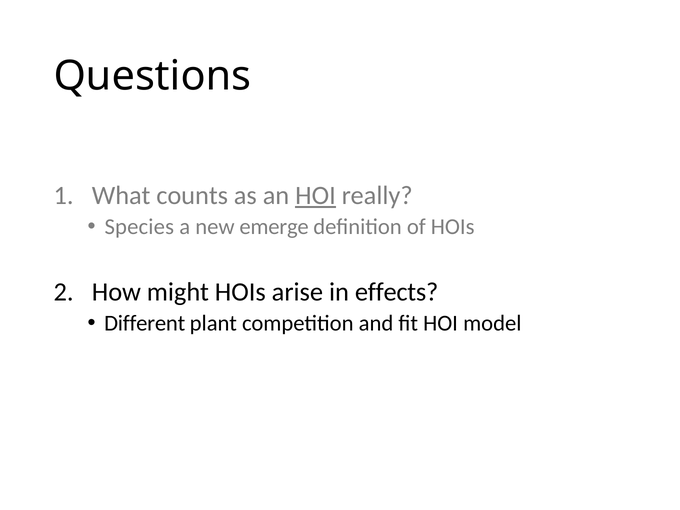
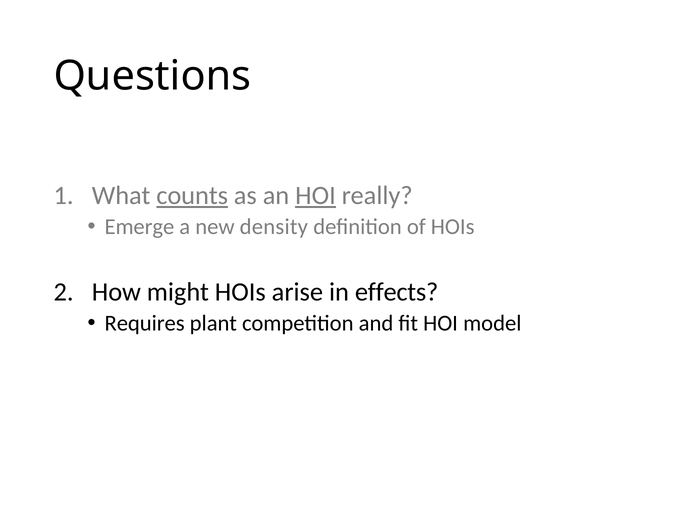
counts underline: none -> present
Species: Species -> Emerge
emerge: emerge -> density
Different: Different -> Requires
